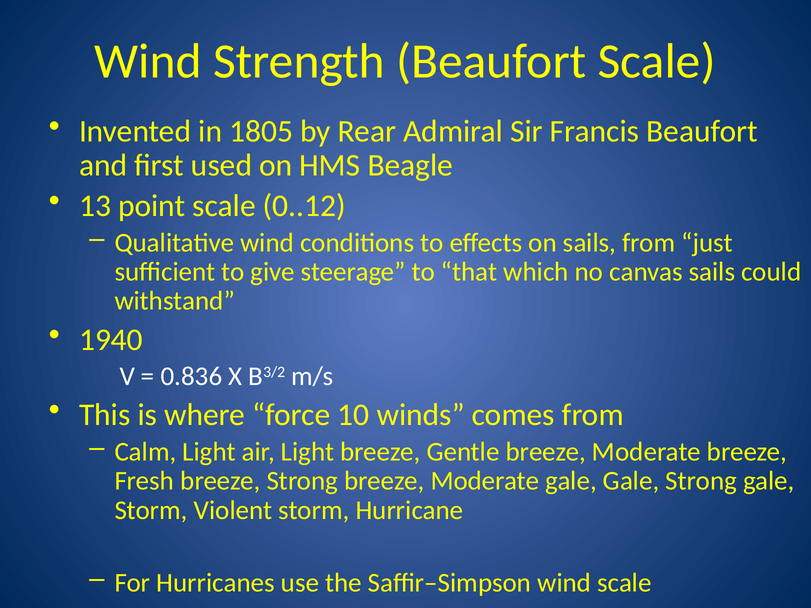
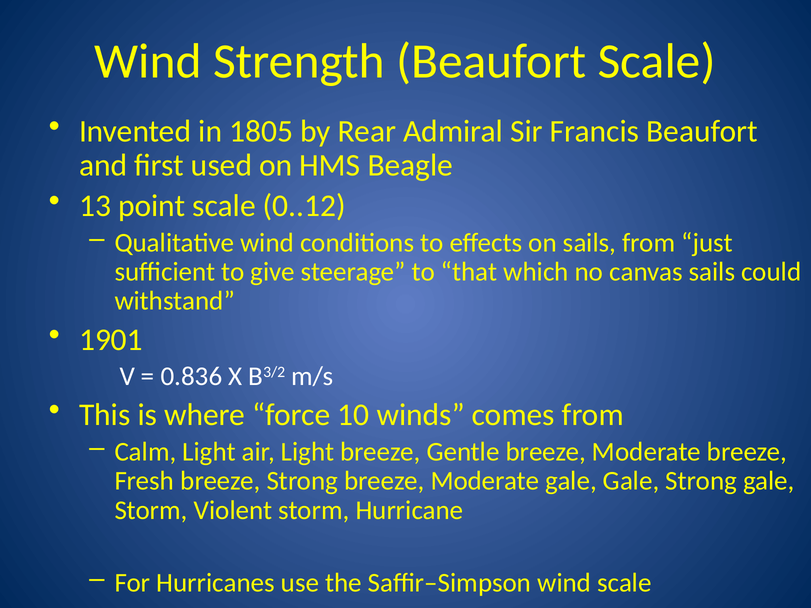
1940: 1940 -> 1901
